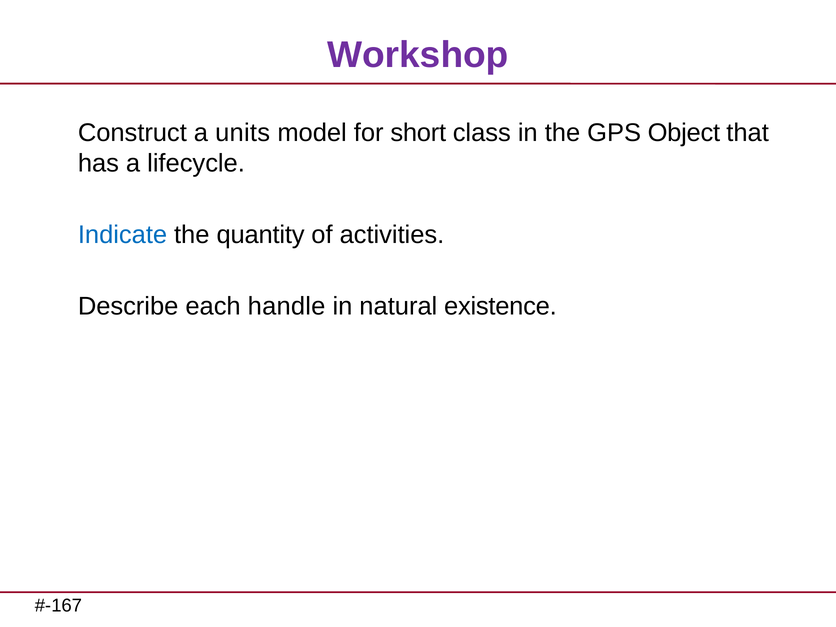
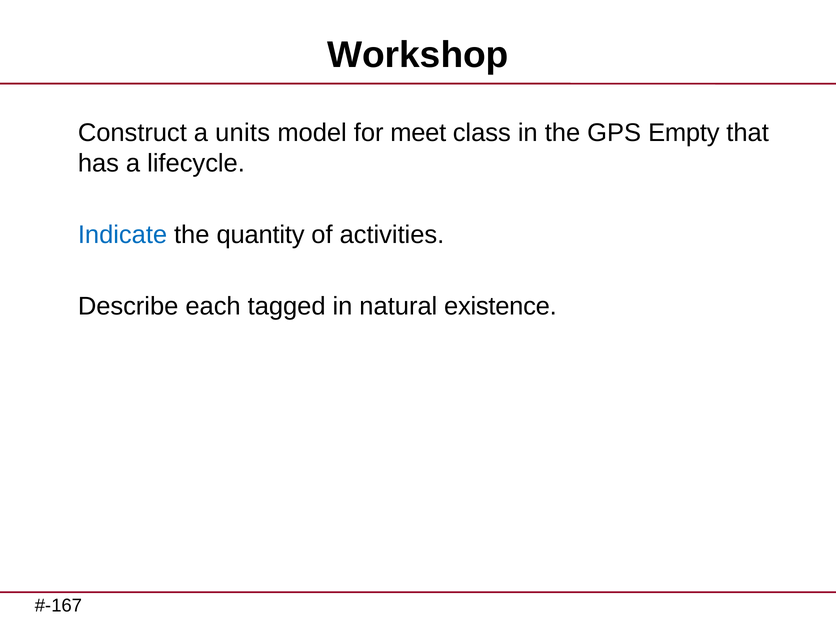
Workshop colour: purple -> black
short: short -> meet
Object: Object -> Empty
handle: handle -> tagged
